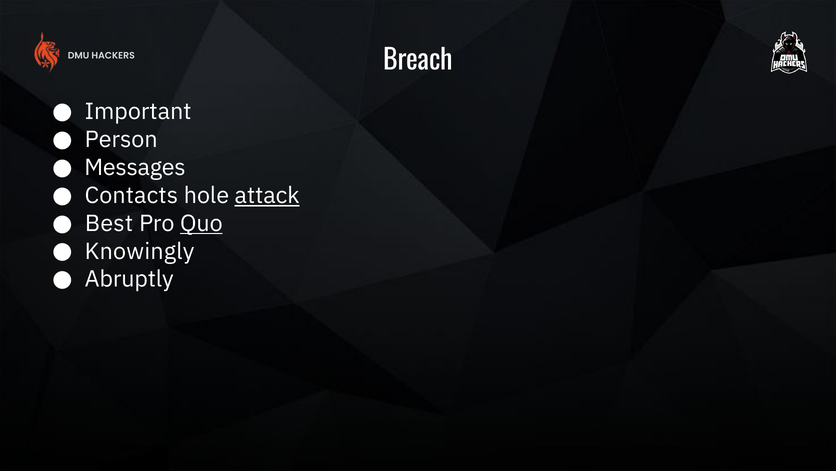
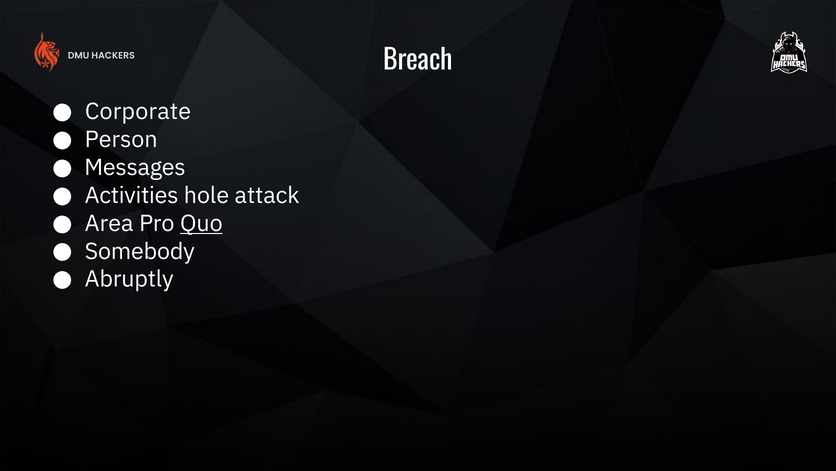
Important: Important -> Corporate
Contacts: Contacts -> Activities
attack underline: present -> none
Best: Best -> Area
Knowingly: Knowingly -> Somebody
